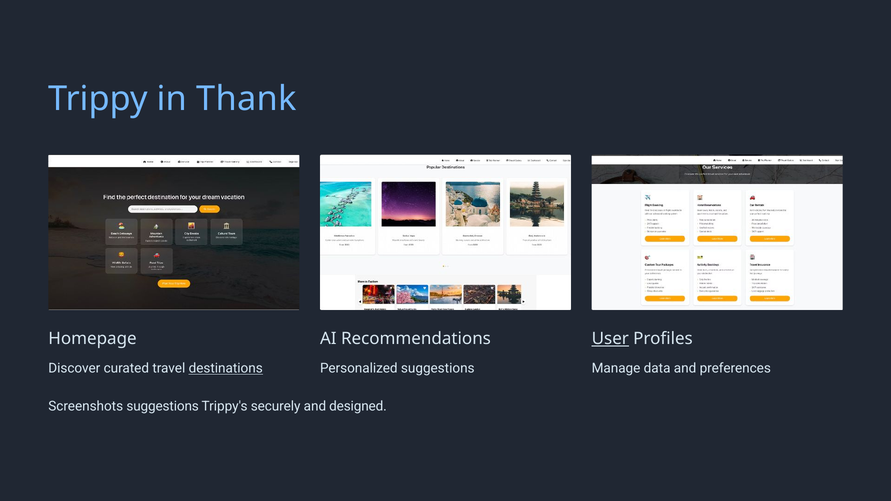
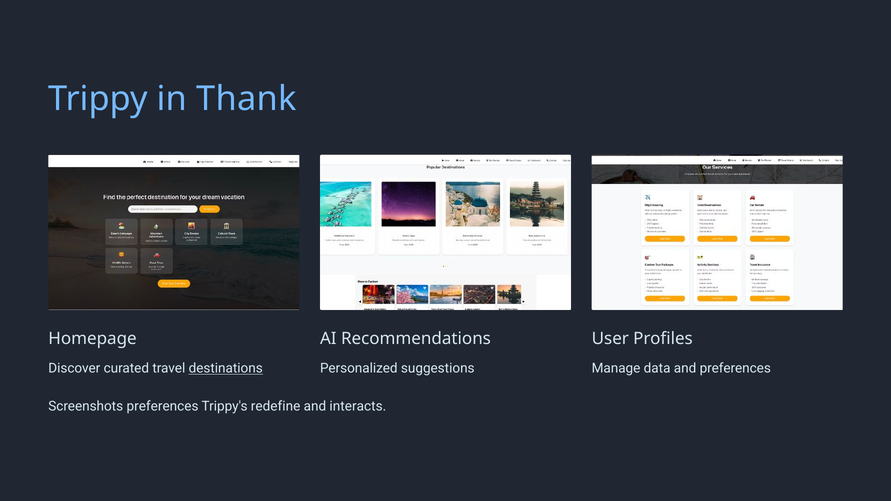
User underline: present -> none
Screenshots suggestions: suggestions -> preferences
securely: securely -> redefine
designed: designed -> interacts
